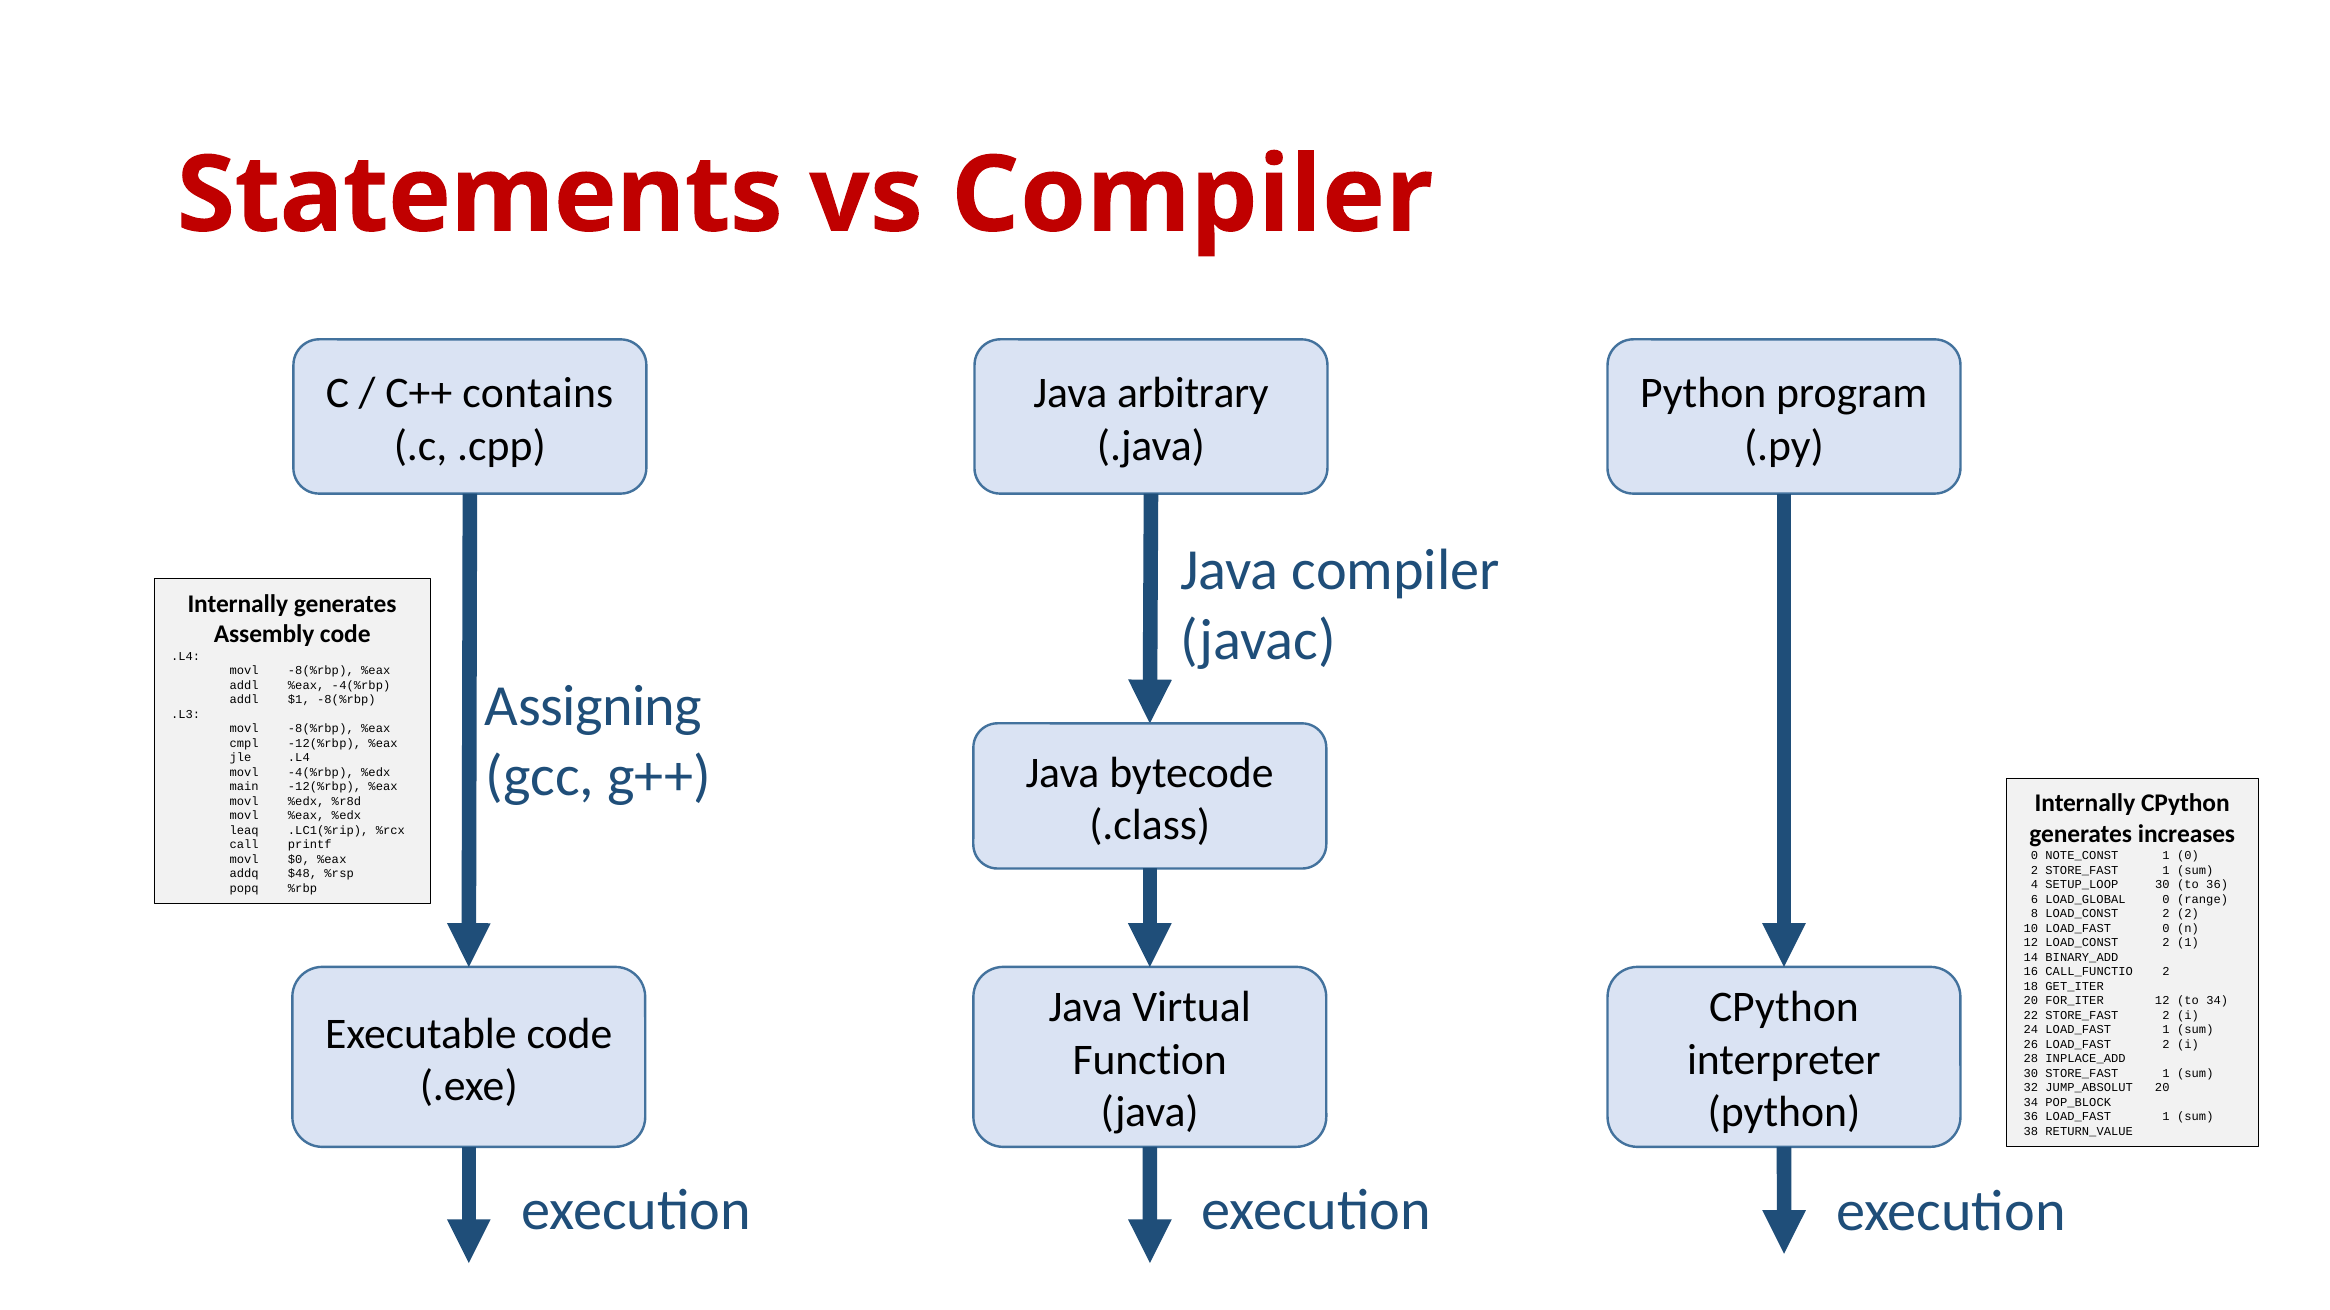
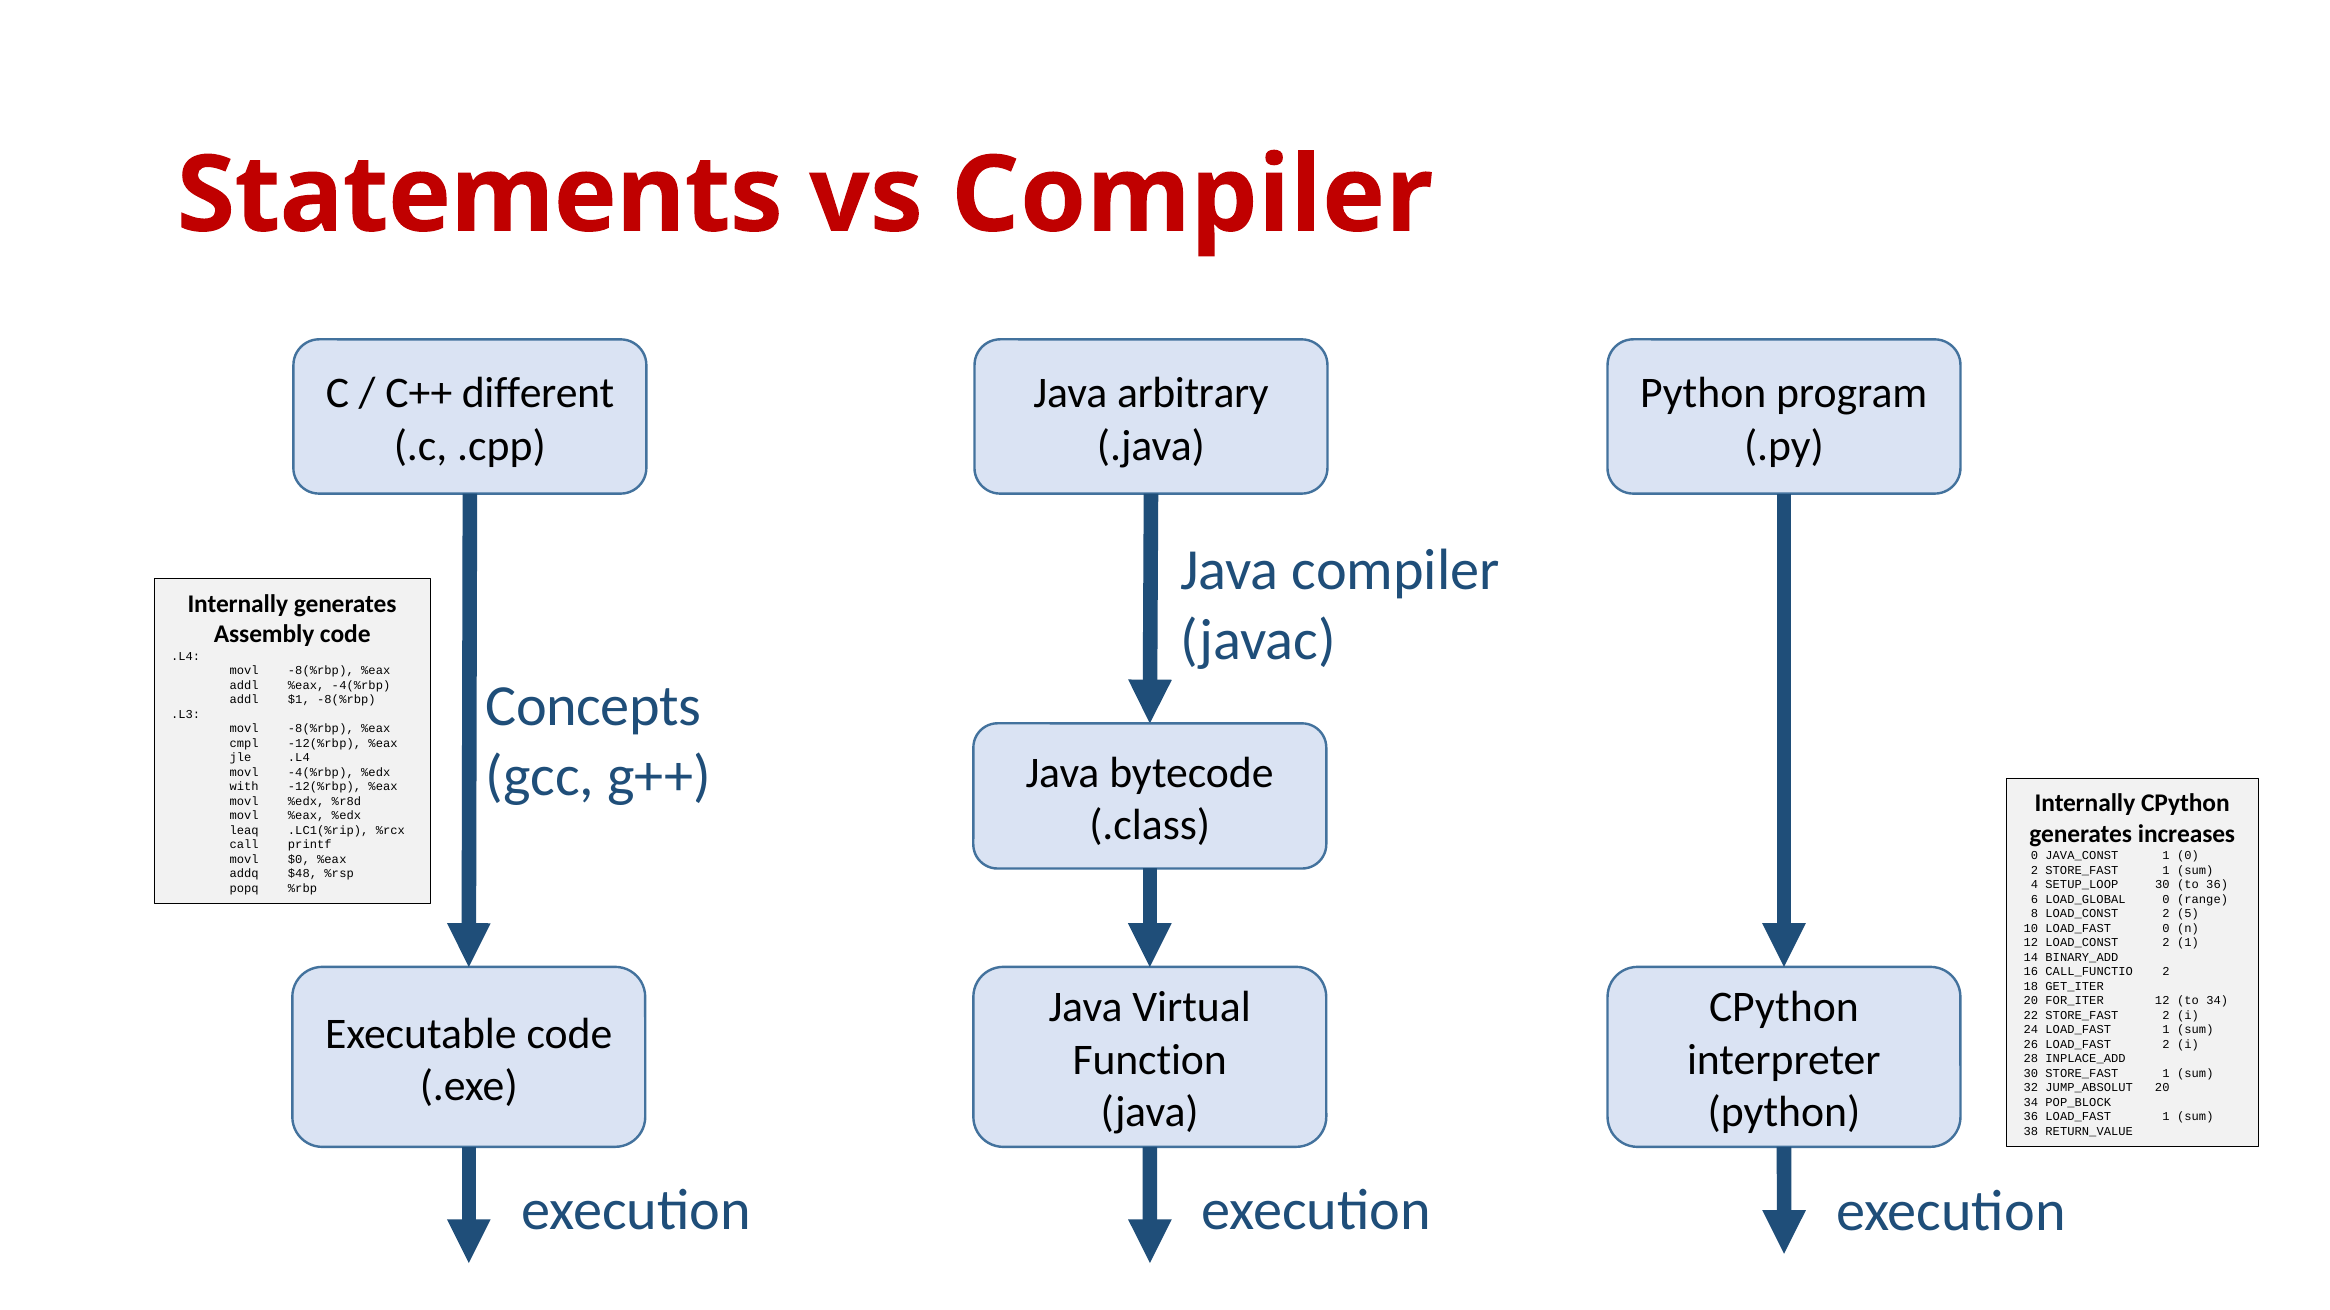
contains: contains -> different
Assigning: Assigning -> Concepts
main: main -> with
NOTE_CONST: NOTE_CONST -> JAVA_CONST
2 2: 2 -> 5
